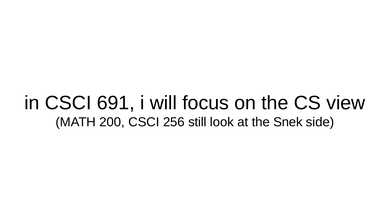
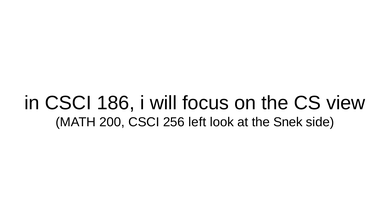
691: 691 -> 186
still: still -> left
